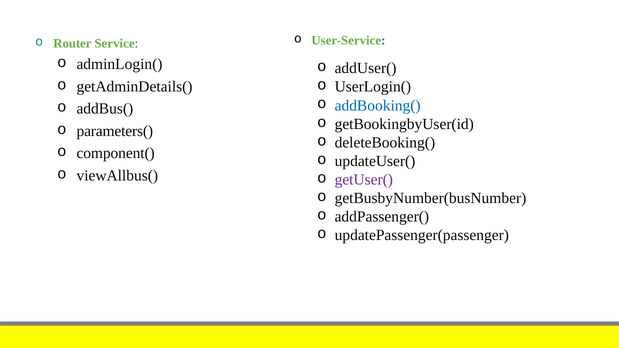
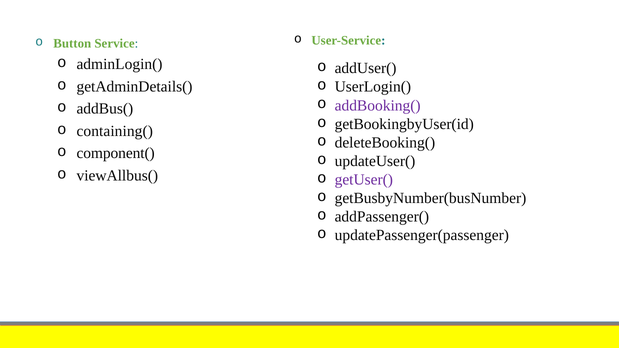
Router: Router -> Button
addBooking( colour: blue -> purple
parameters(: parameters( -> containing(
